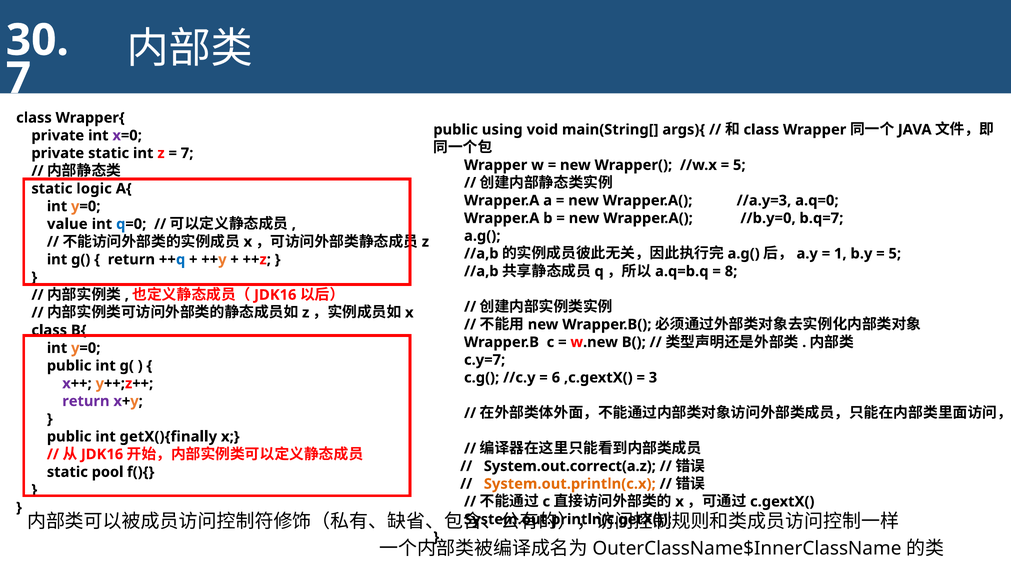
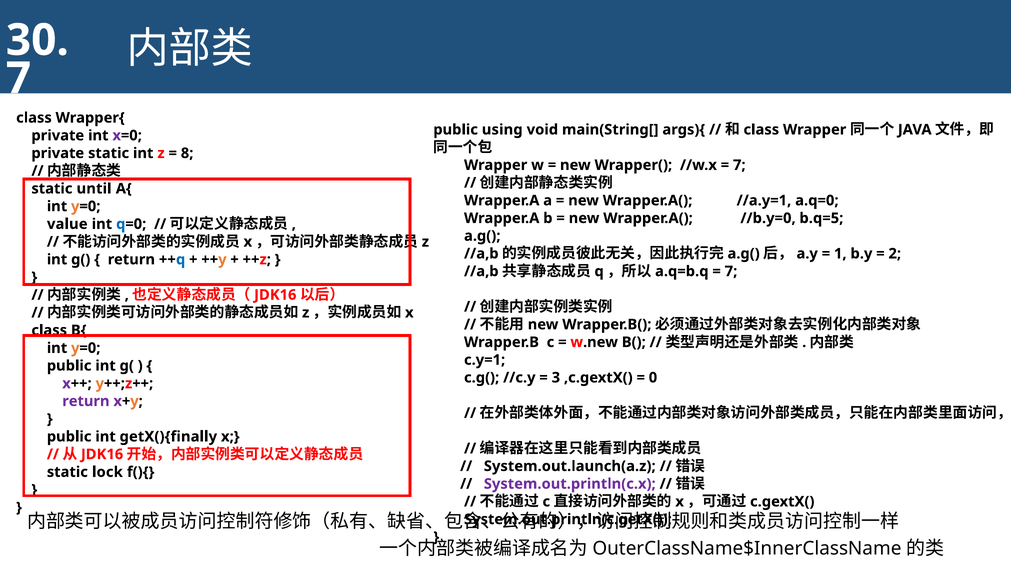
7 at (187, 153): 7 -> 8
5 at (739, 165): 5 -> 7
logic: logic -> until
//a.y=3: //a.y=3 -> //a.y=1
b.q=7: b.q=7 -> b.q=5
5 at (895, 253): 5 -> 2
8 at (731, 271): 8 -> 7
c.y=7: c.y=7 -> c.y=1
6: 6 -> 3
3: 3 -> 0
System.out.correct(a.z: System.out.correct(a.z -> System.out.launch(a.z
pool: pool -> lock
System.out.println(c.x colour: orange -> purple
